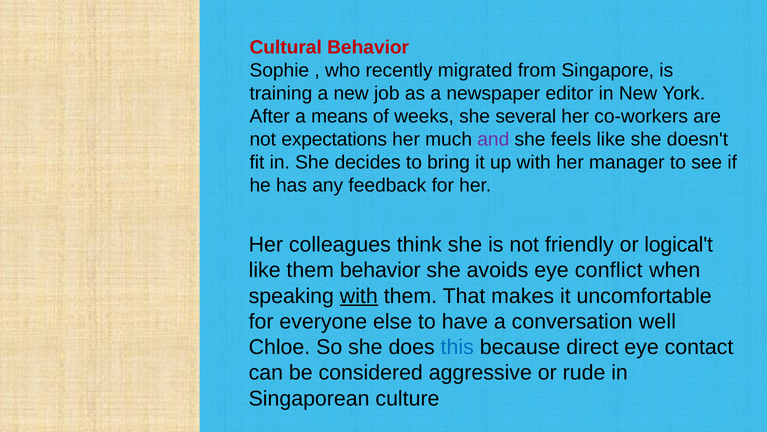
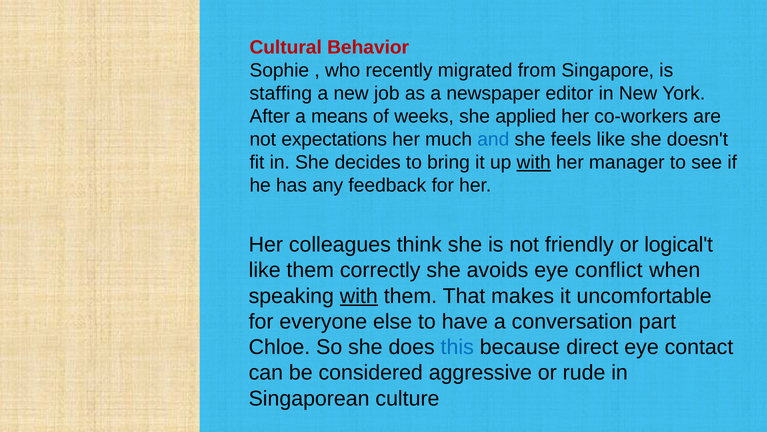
training: training -> staffing
several: several -> applied
and colour: purple -> blue
with at (534, 162) underline: none -> present
them behavior: behavior -> correctly
well: well -> part
